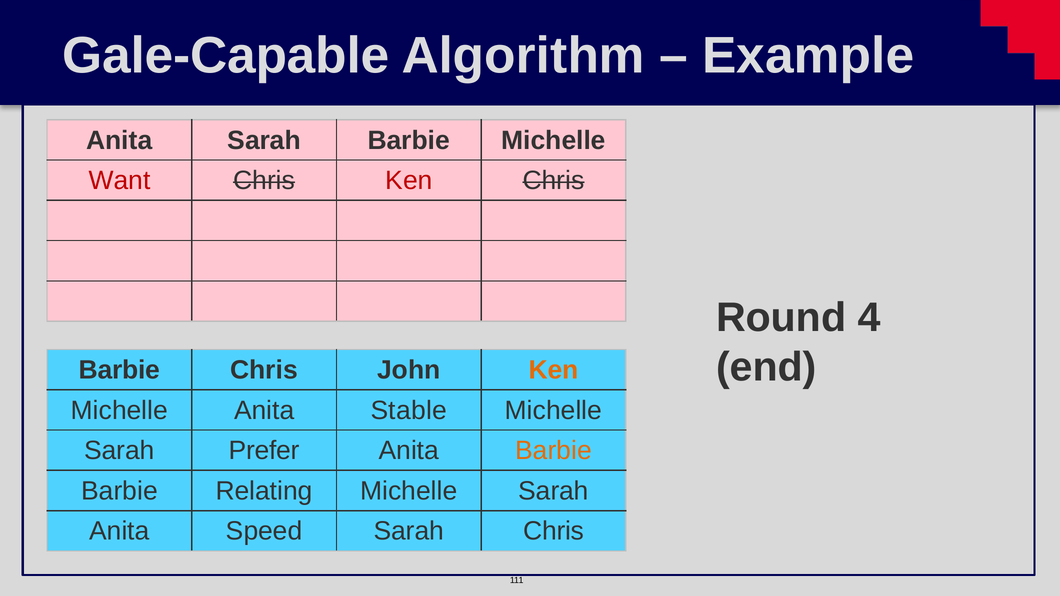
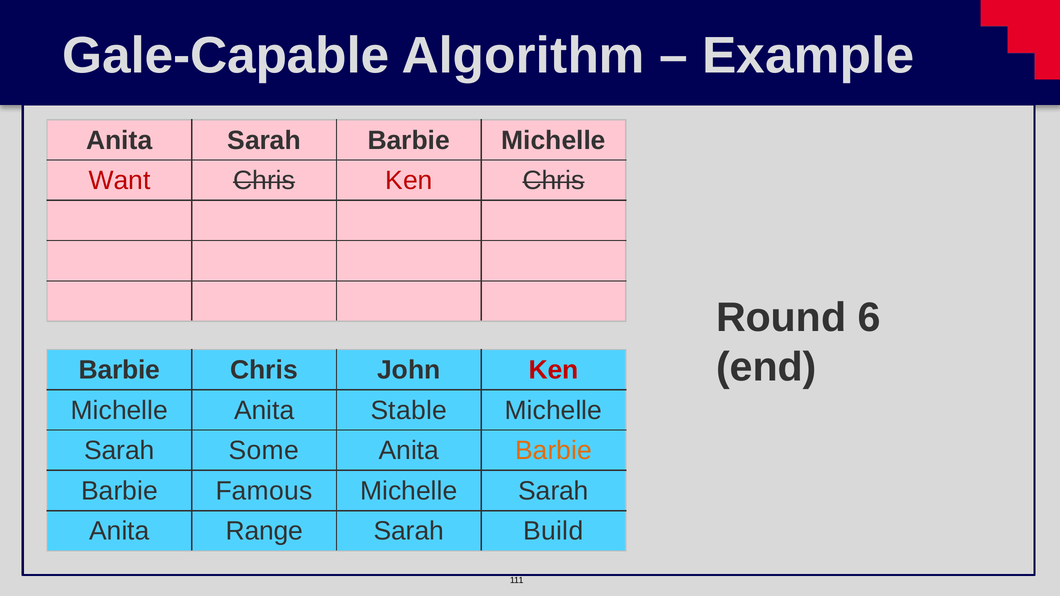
4: 4 -> 6
Ken at (554, 370) colour: orange -> red
Prefer: Prefer -> Some
Relating: Relating -> Famous
Speed: Speed -> Range
Sarah Chris: Chris -> Build
